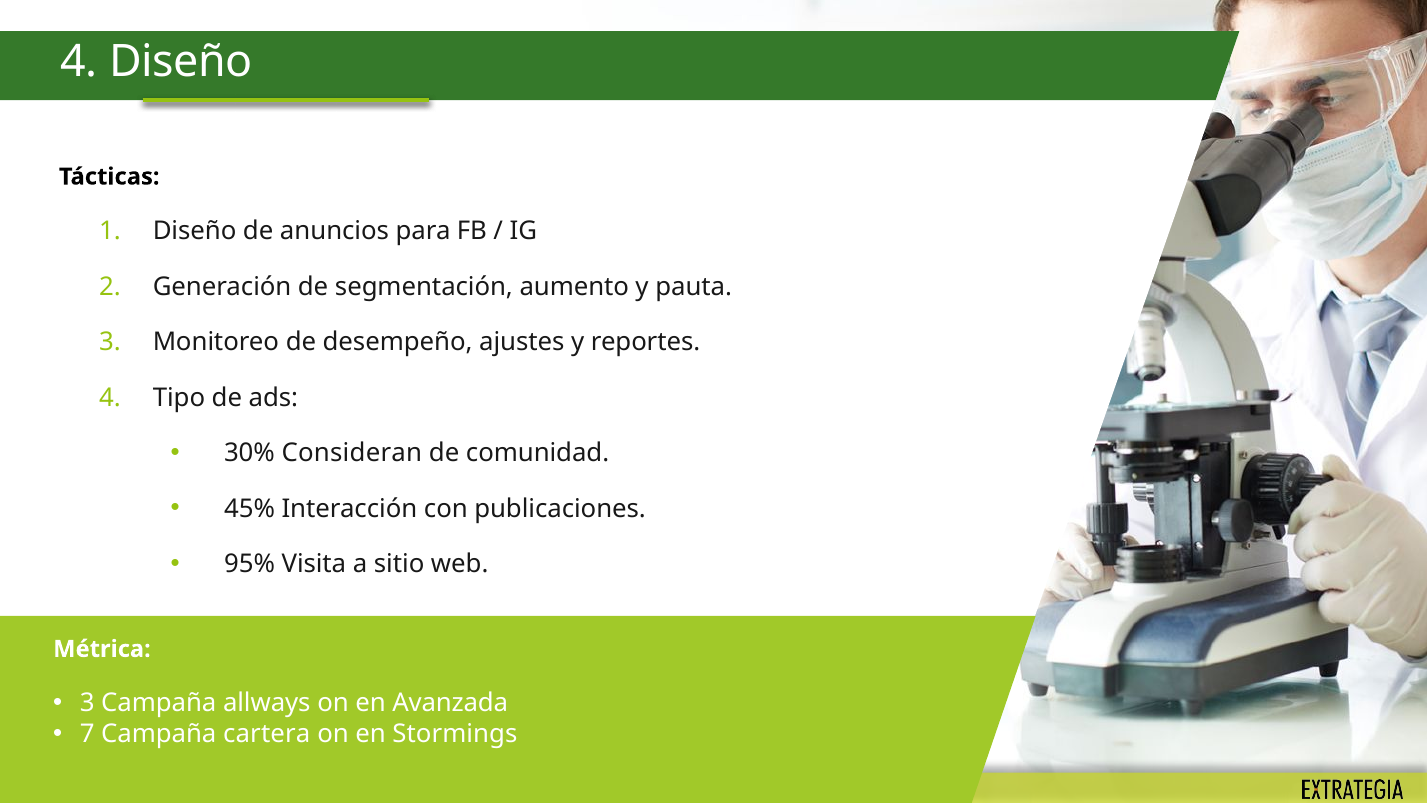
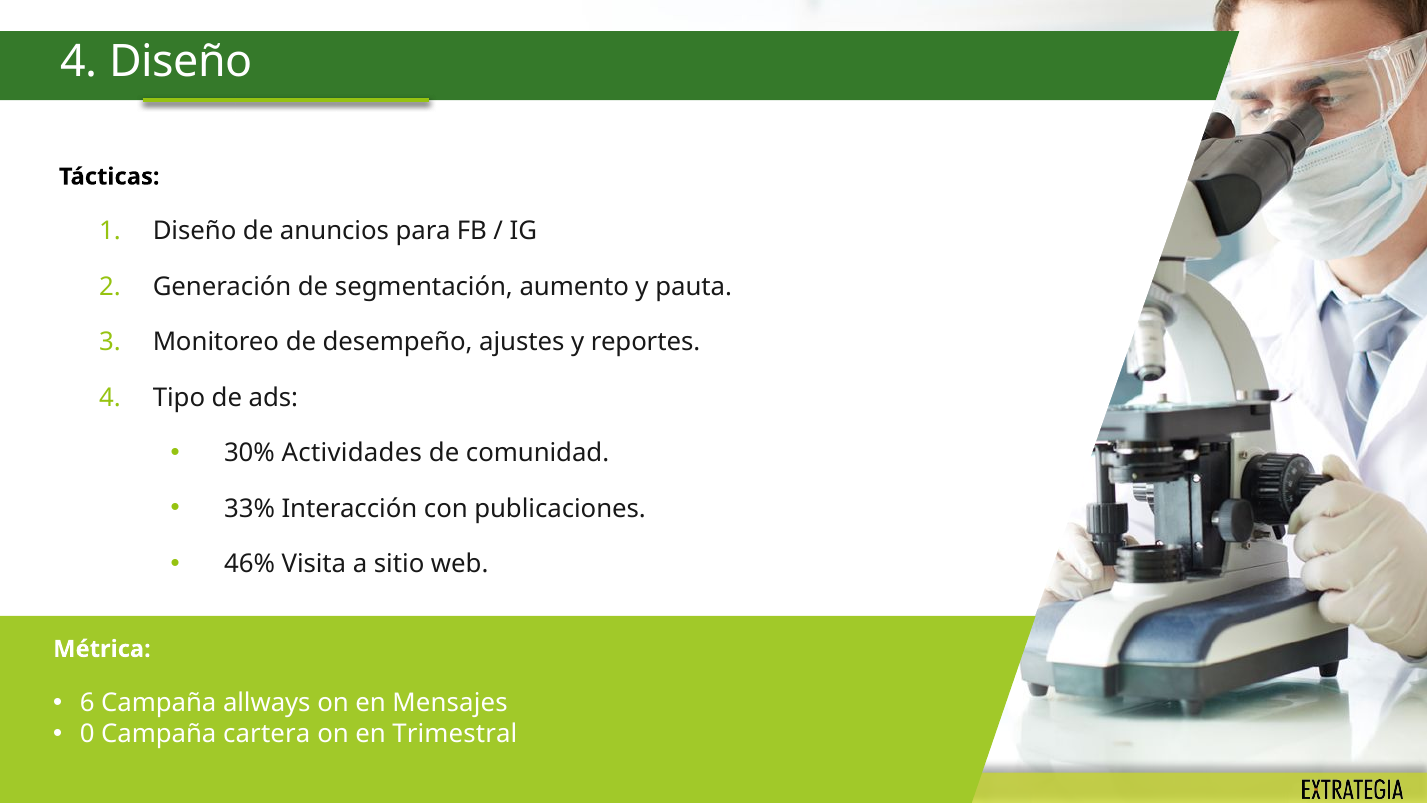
Consideran: Consideran -> Actividades
45%: 45% -> 33%
95%: 95% -> 46%
3 at (87, 703): 3 -> 6
Avanzada: Avanzada -> Mensajes
7: 7 -> 0
Stormings: Stormings -> Trimestral
